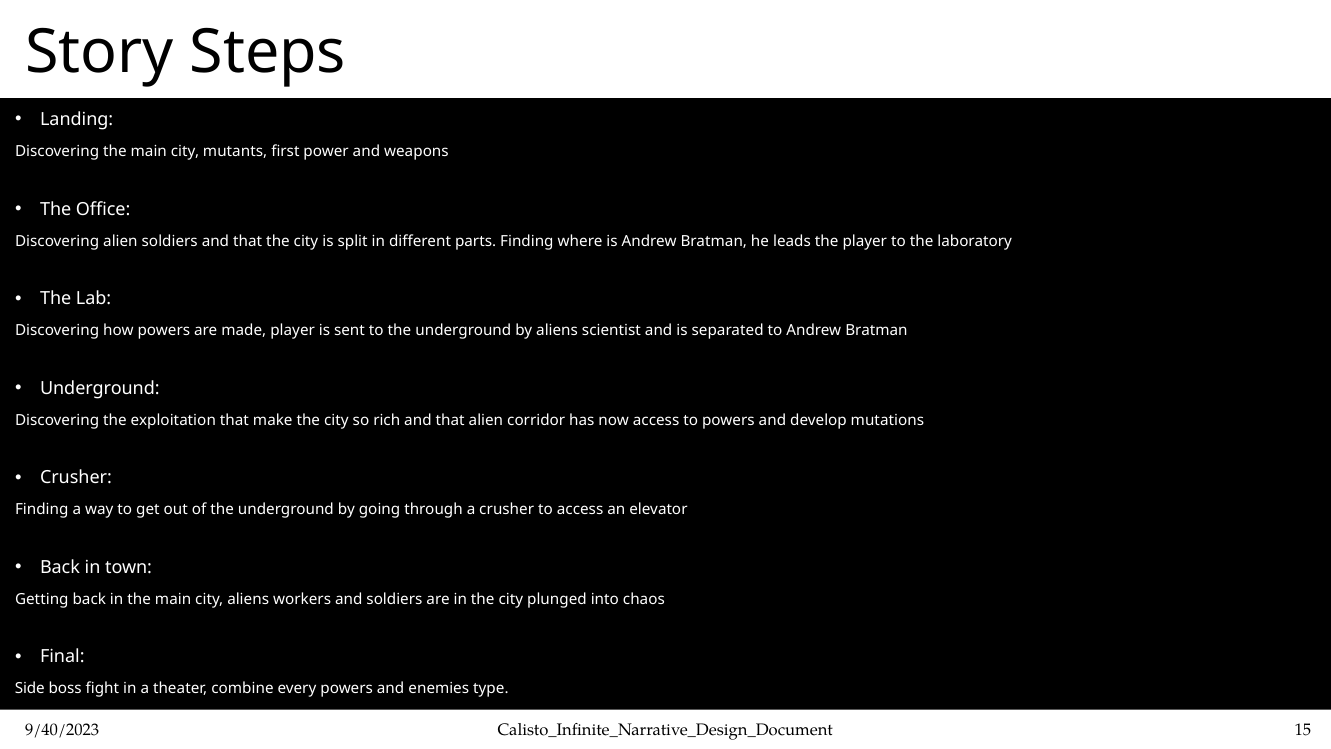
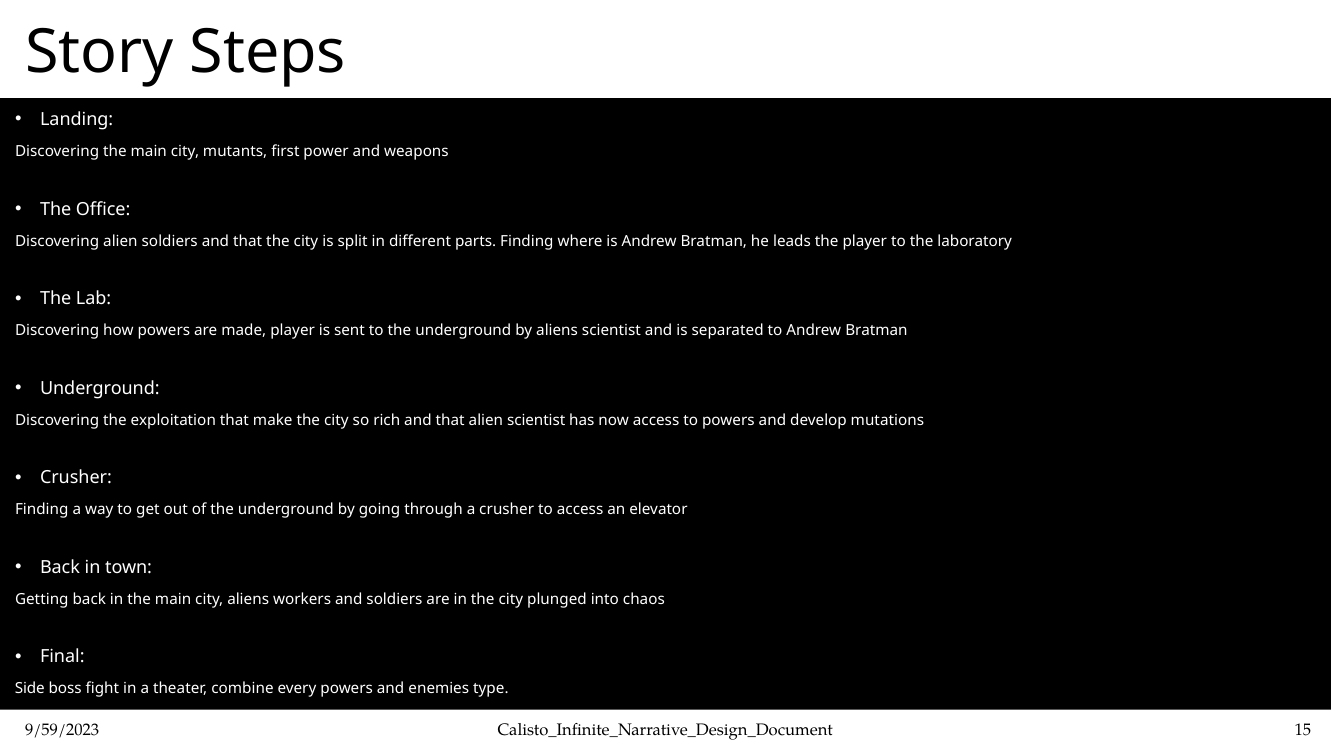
alien corridor: corridor -> scientist
9/40/2023: 9/40/2023 -> 9/59/2023
